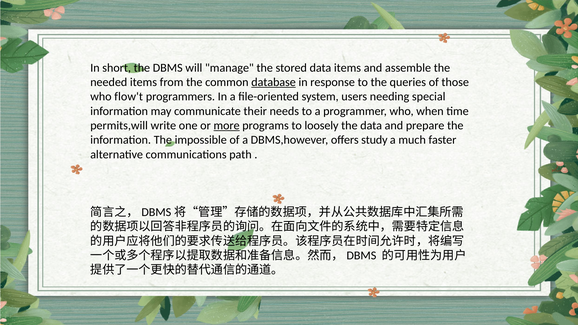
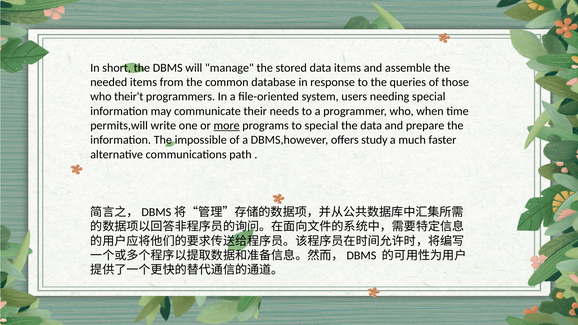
database underline: present -> none
flow't: flow't -> their't
to loosely: loosely -> special
